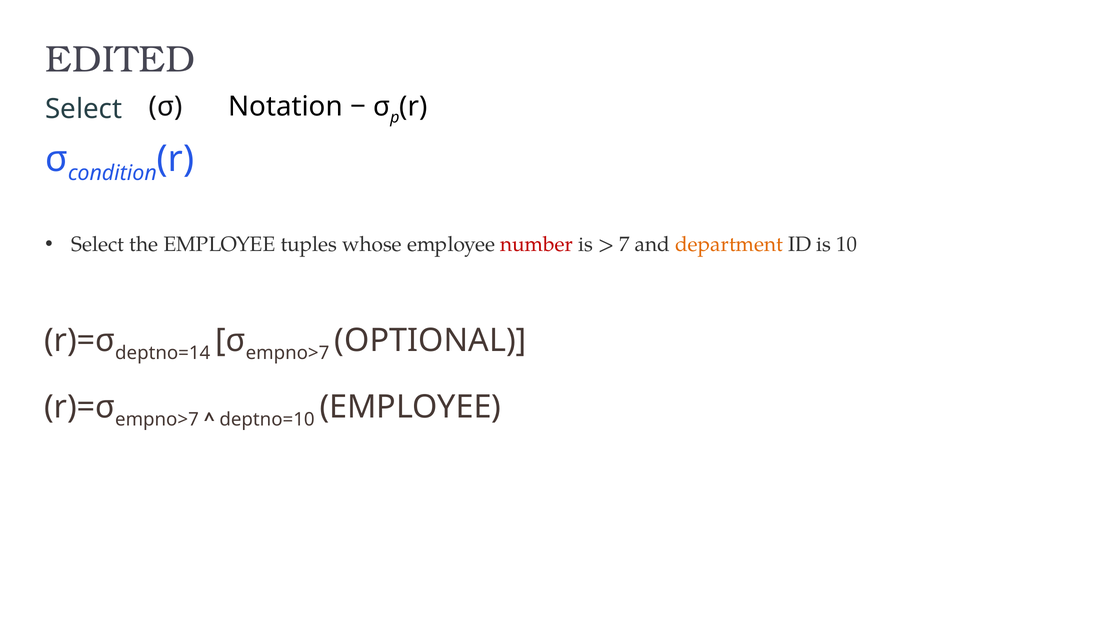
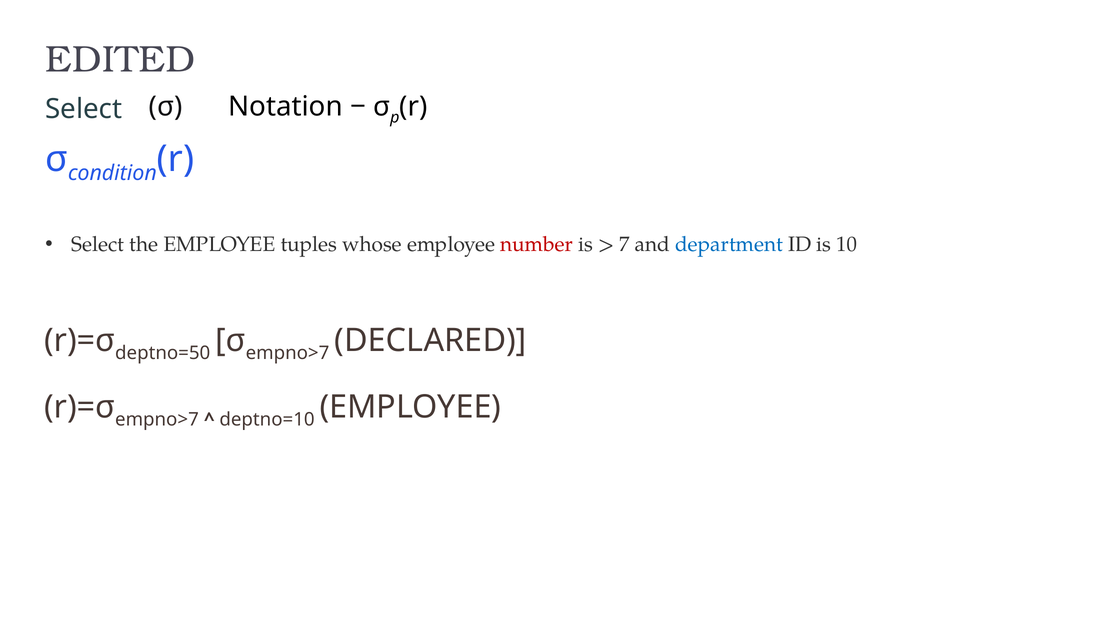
department colour: orange -> blue
deptno=14: deptno=14 -> deptno=50
OPTIONAL: OPTIONAL -> DECLARED
